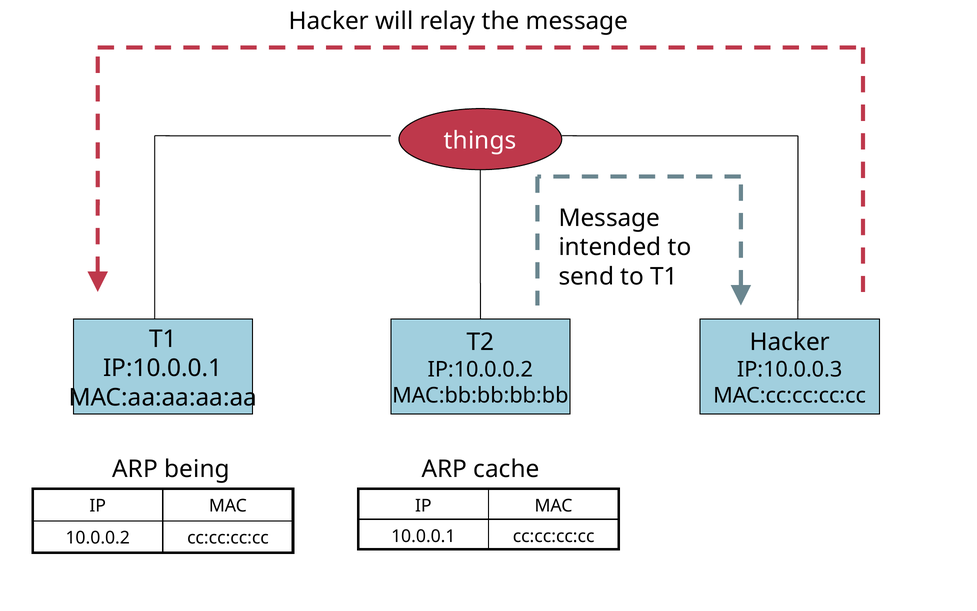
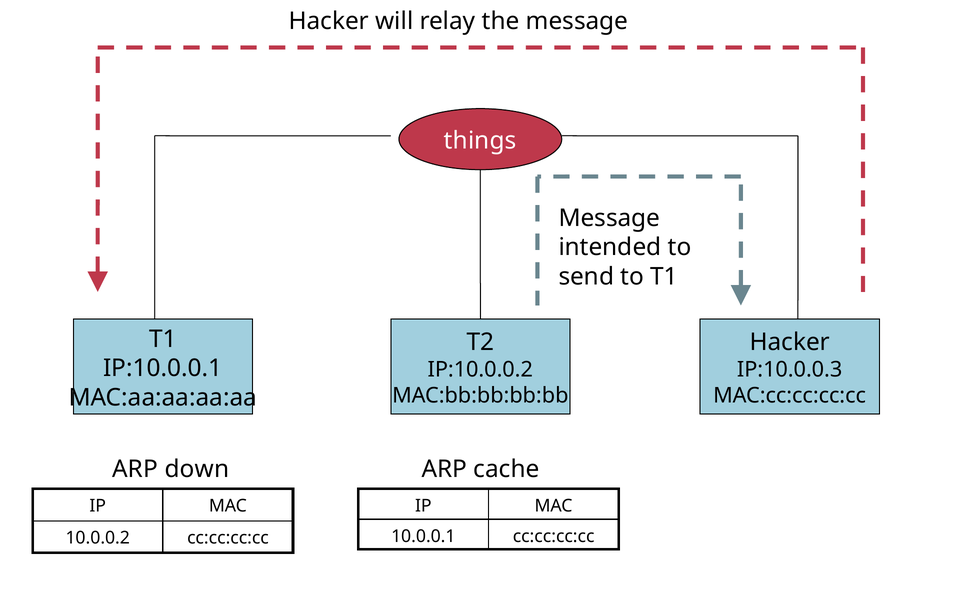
being: being -> down
